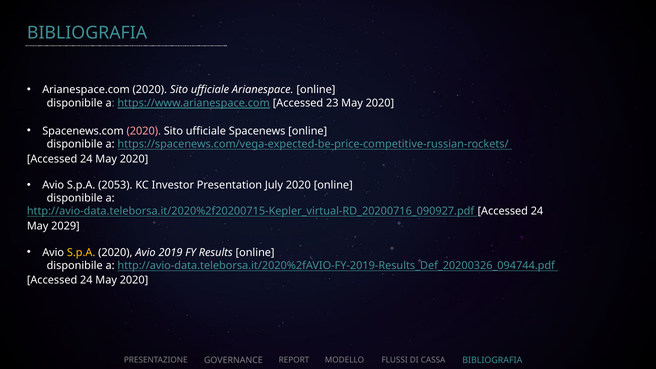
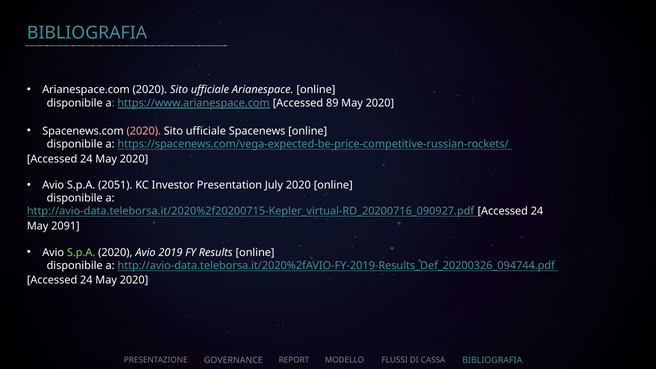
23: 23 -> 89
2053: 2053 -> 2051
2029: 2029 -> 2091
S.p.A at (81, 252) colour: yellow -> light green
